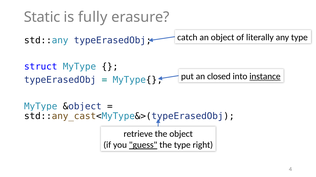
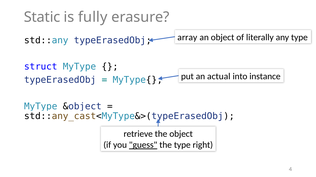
catch: catch -> array
closed: closed -> actual
instance underline: present -> none
